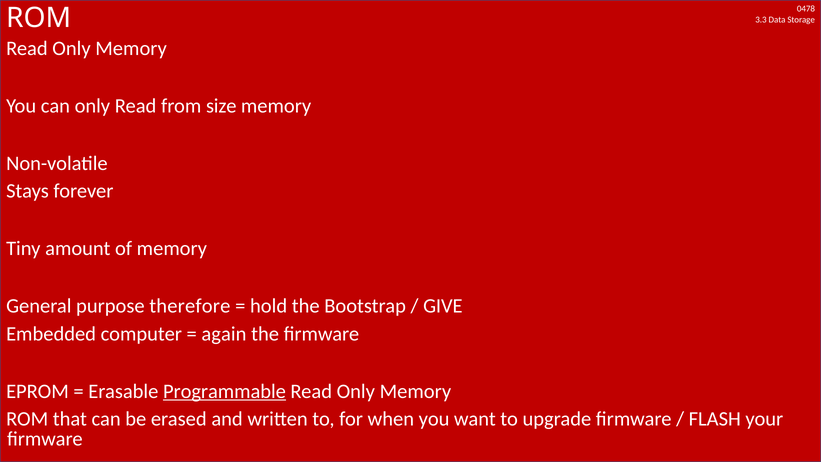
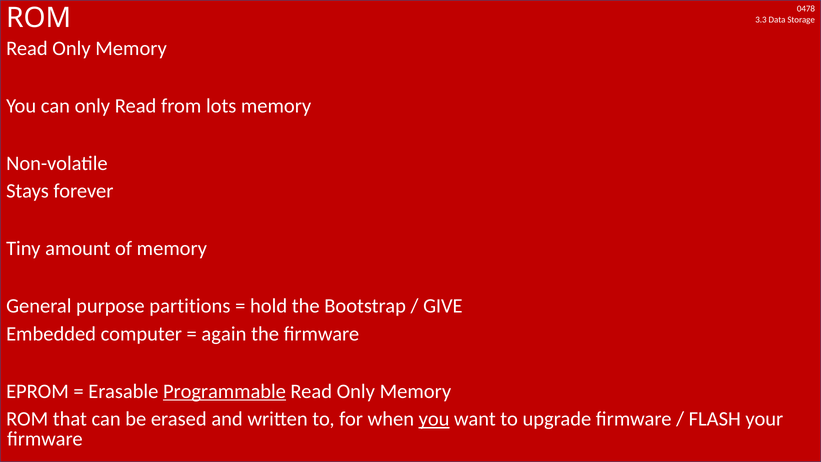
size: size -> lots
therefore: therefore -> partitions
you at (434, 419) underline: none -> present
